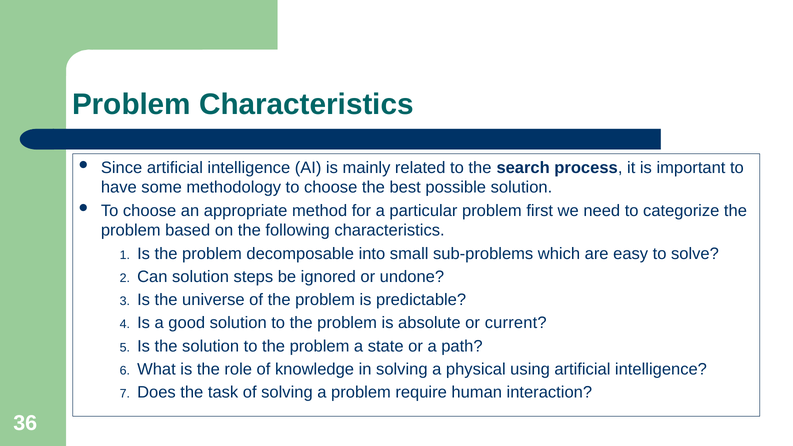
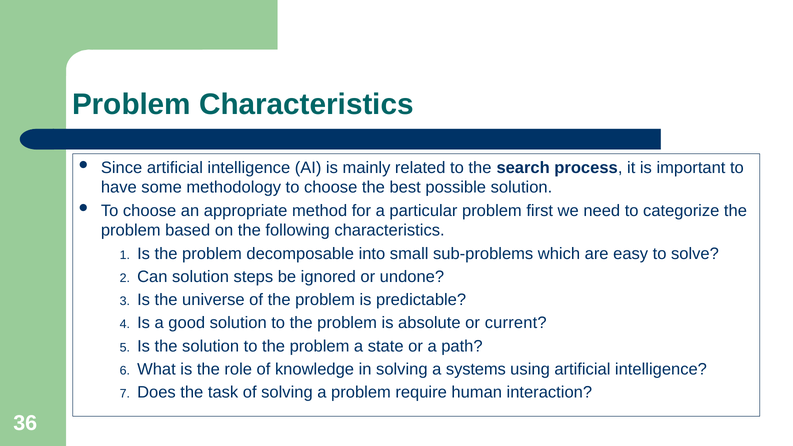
physical: physical -> systems
